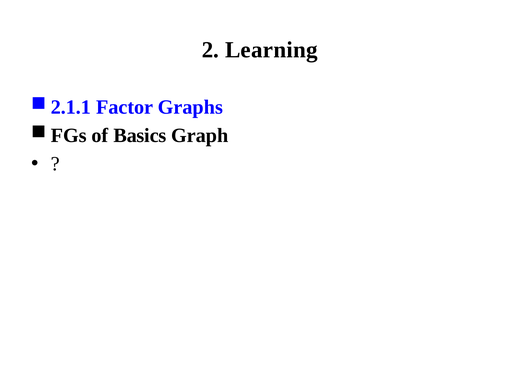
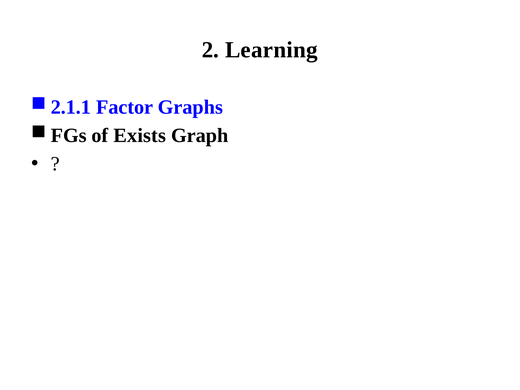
Basics: Basics -> Exists
